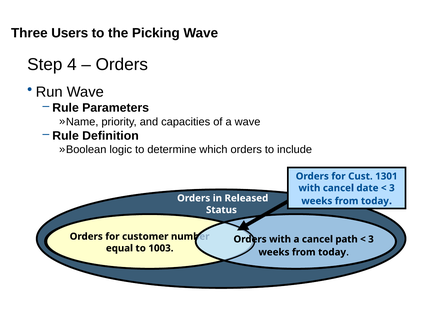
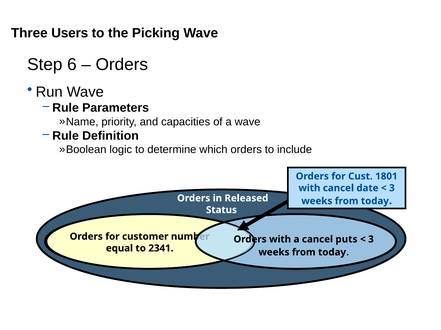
4: 4 -> 6
1301: 1301 -> 1801
path: path -> puts
1003: 1003 -> 2341
